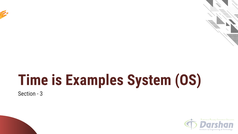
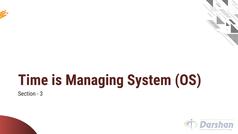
Examples: Examples -> Managing
